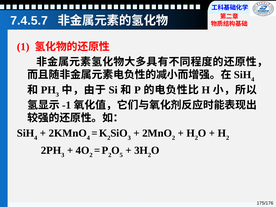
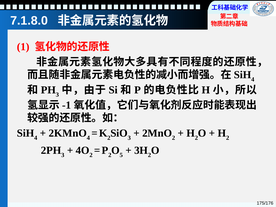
7.4.5.7: 7.4.5.7 -> 7.1.8.0
